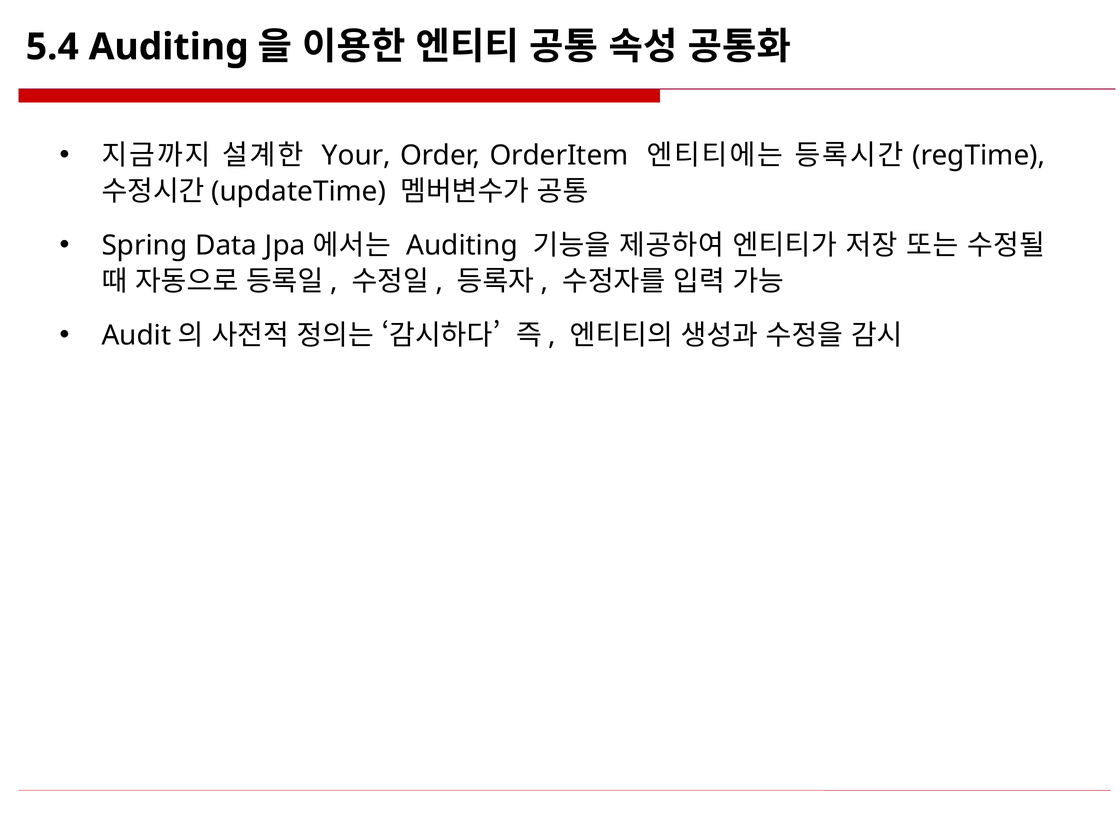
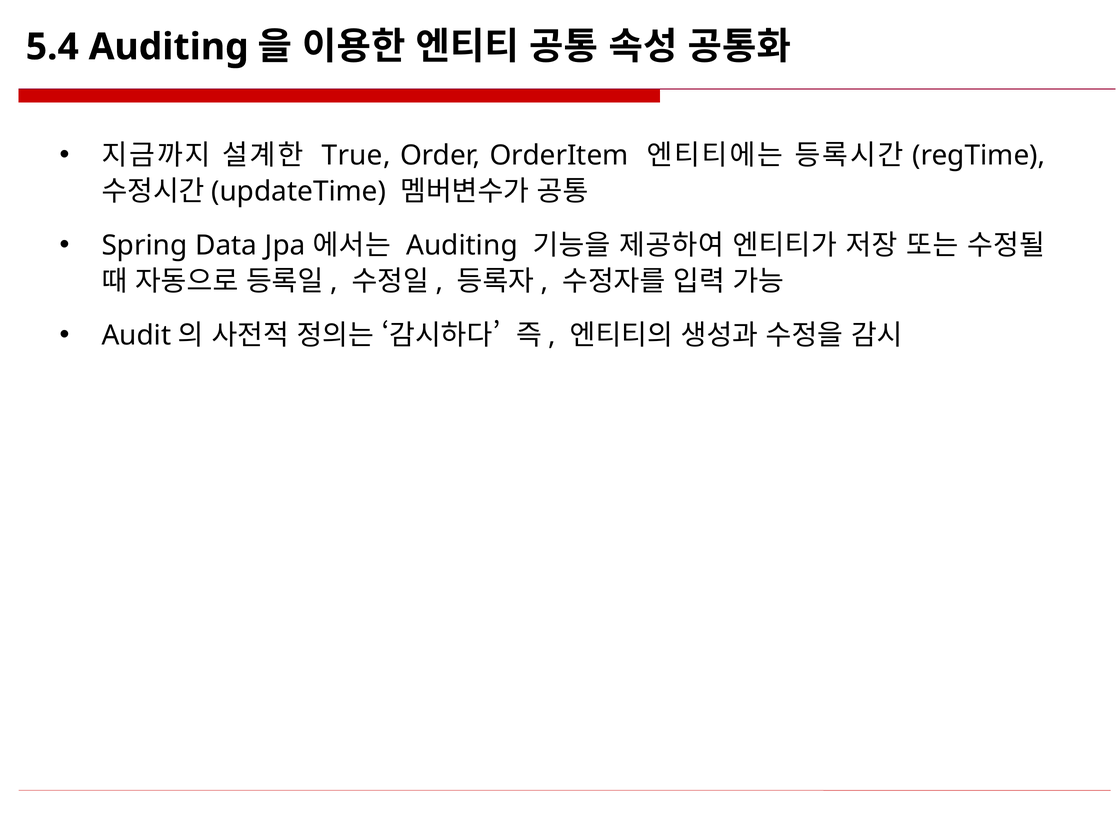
Your: Your -> True
